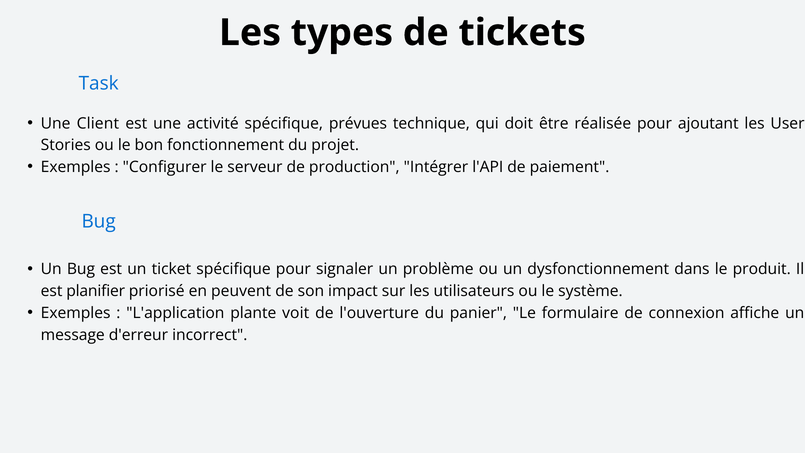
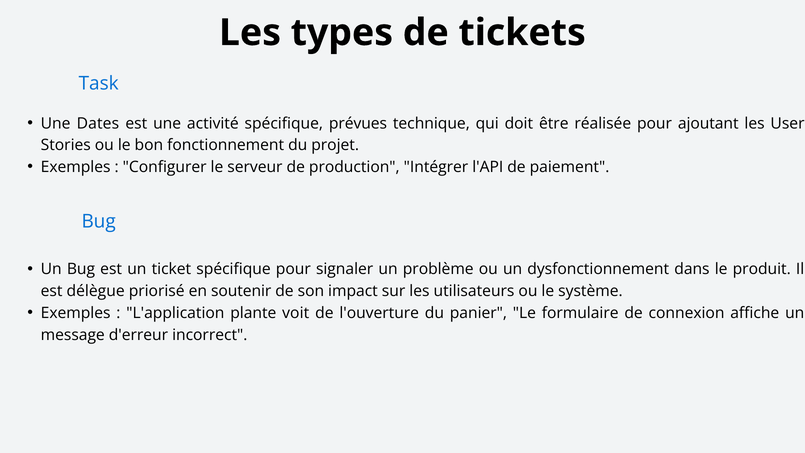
Client: Client -> Dates
planifier: planifier -> délègue
peuvent: peuvent -> soutenir
